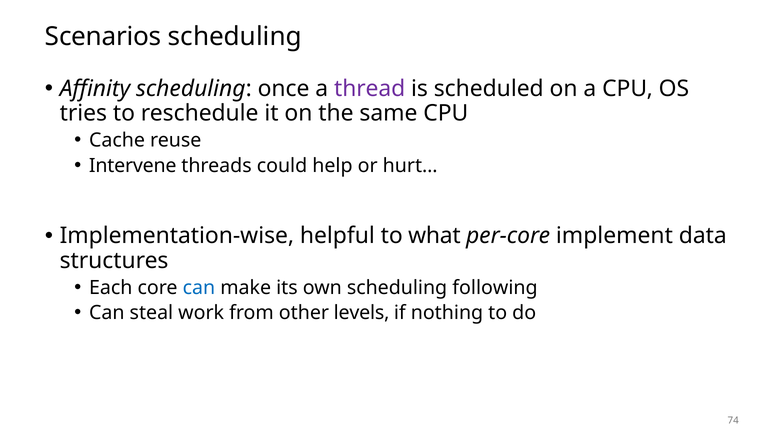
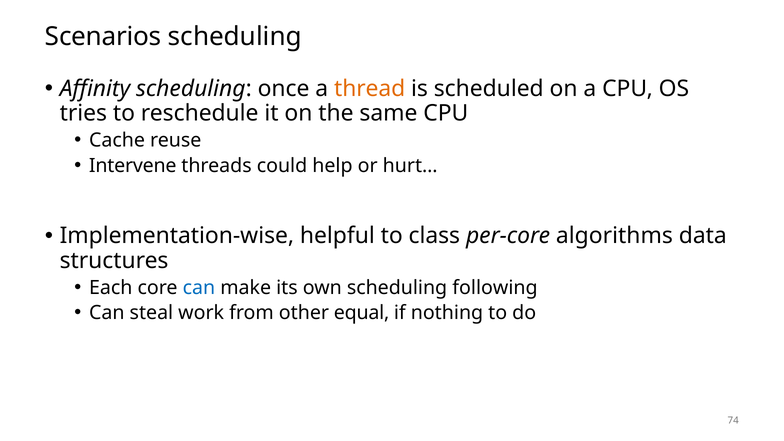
thread colour: purple -> orange
what: what -> class
implement: implement -> algorithms
levels: levels -> equal
